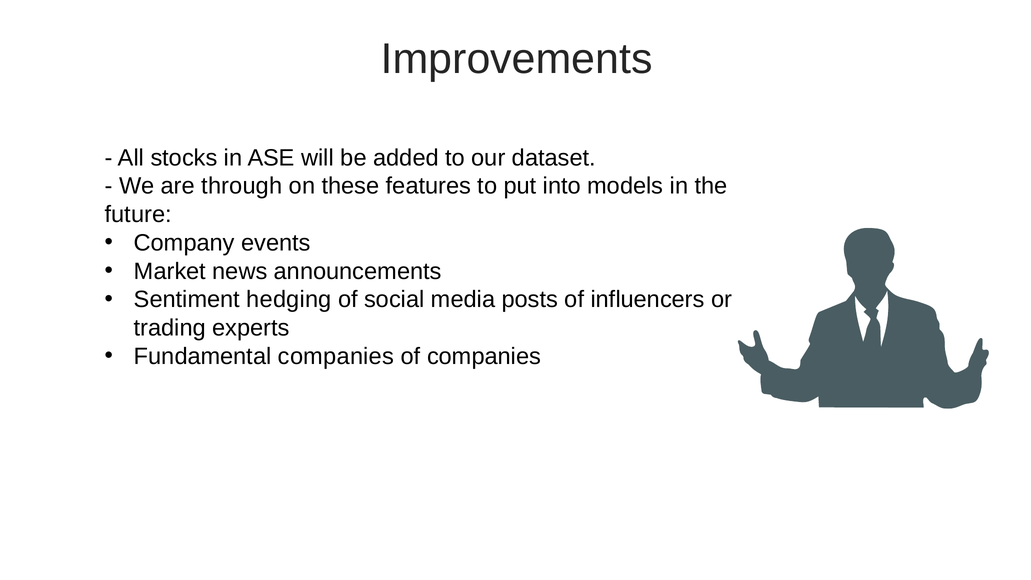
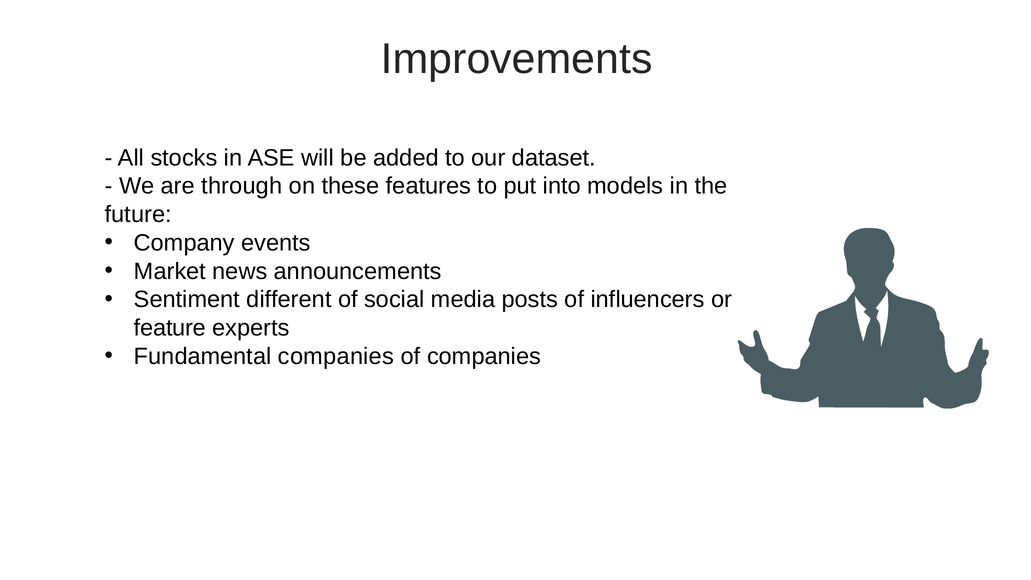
hedging: hedging -> different
trading: trading -> feature
